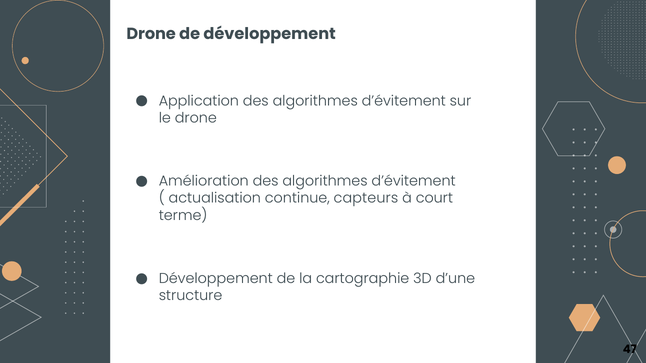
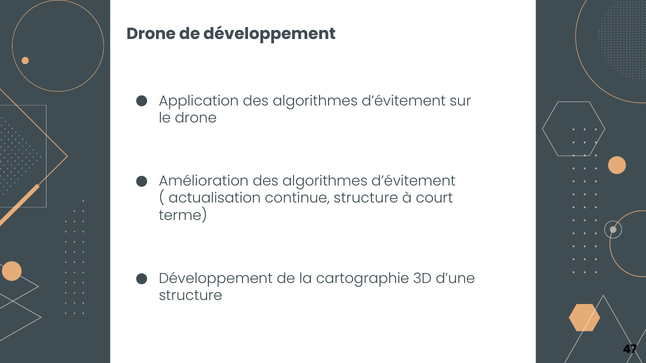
continue capteurs: capteurs -> structure
